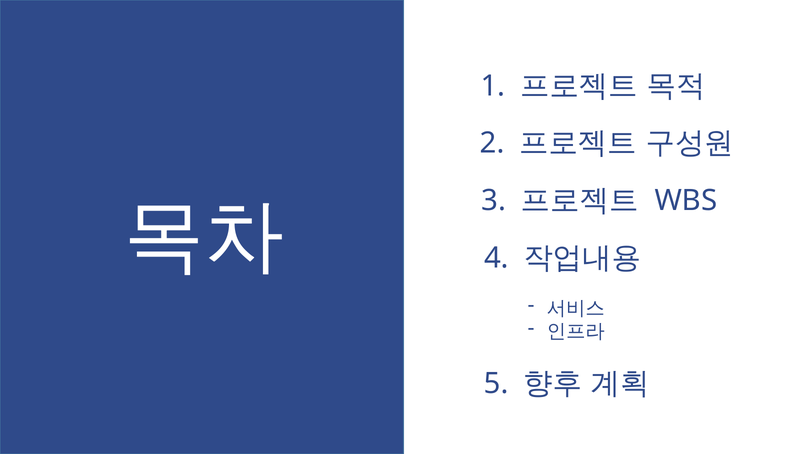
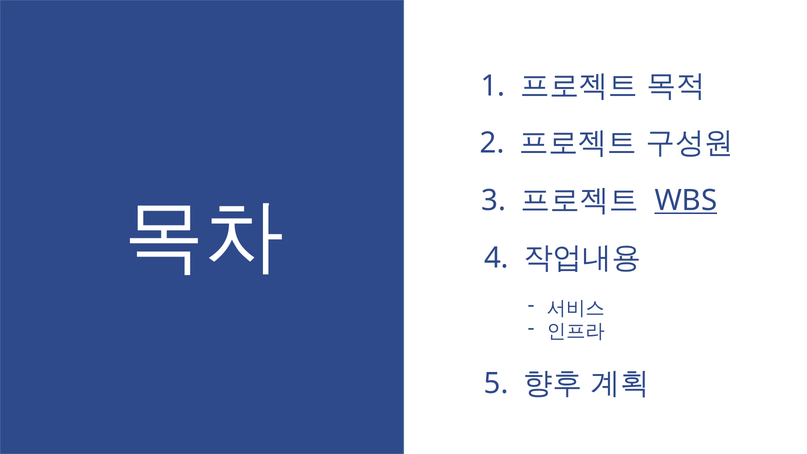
WBS underline: none -> present
